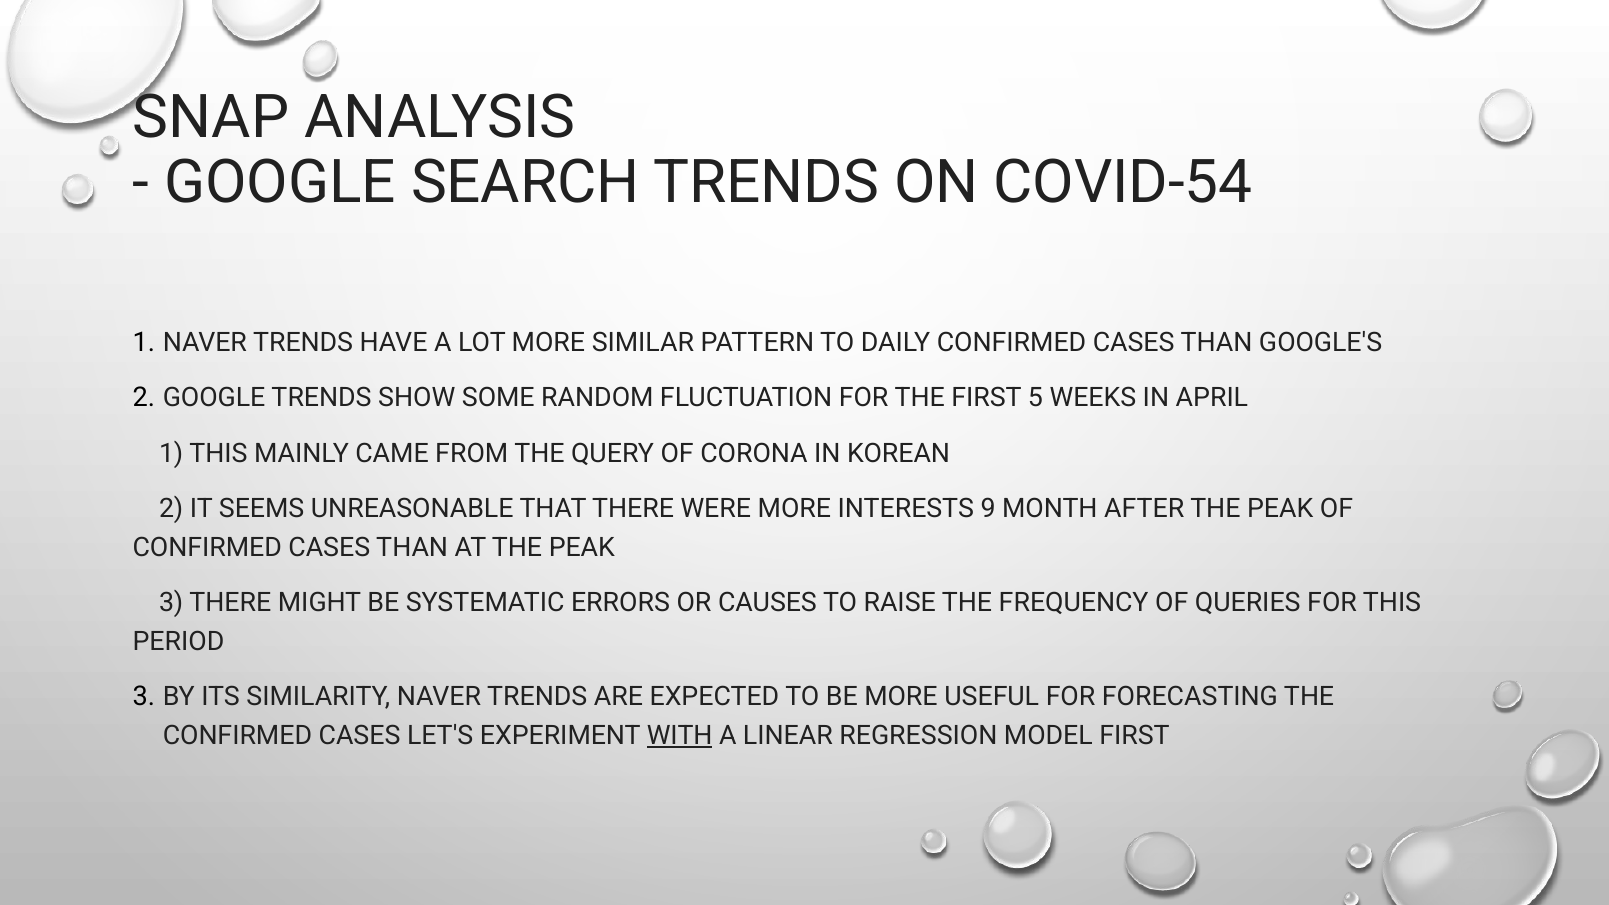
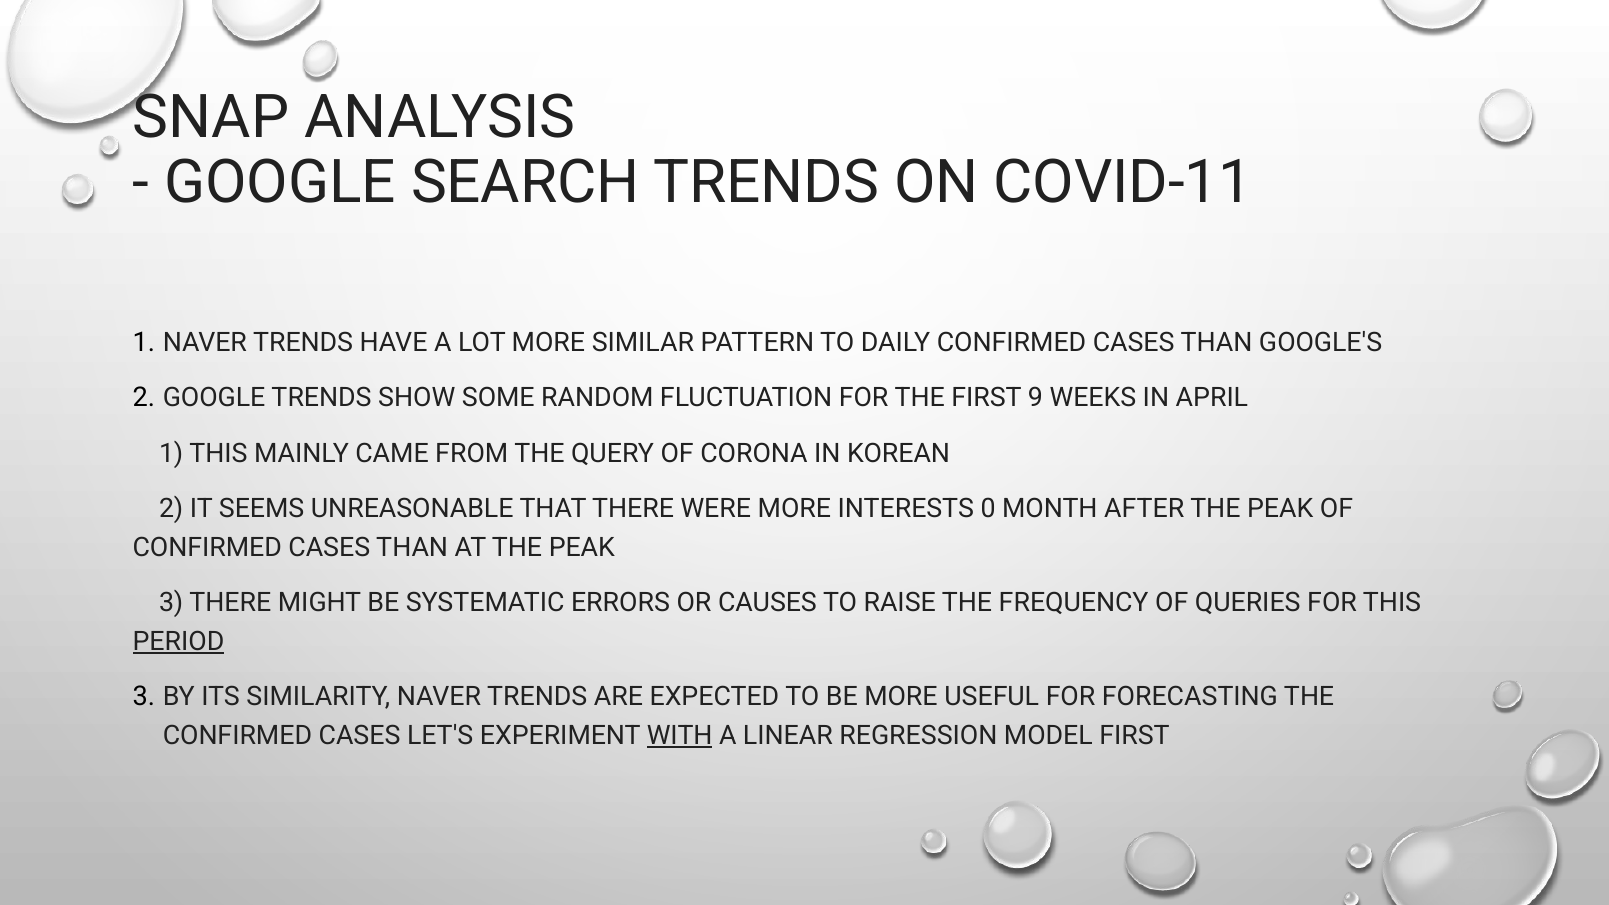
COVID-54: COVID-54 -> COVID-11
5: 5 -> 9
9: 9 -> 0
PERIOD underline: none -> present
